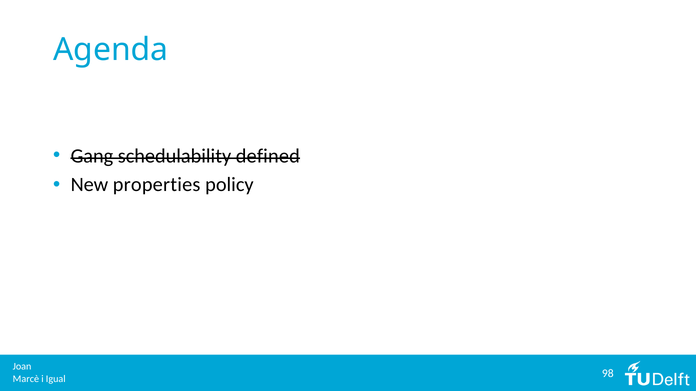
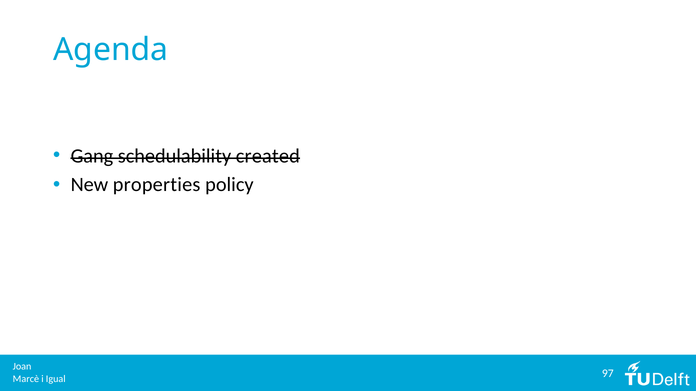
defined: defined -> created
98: 98 -> 97
